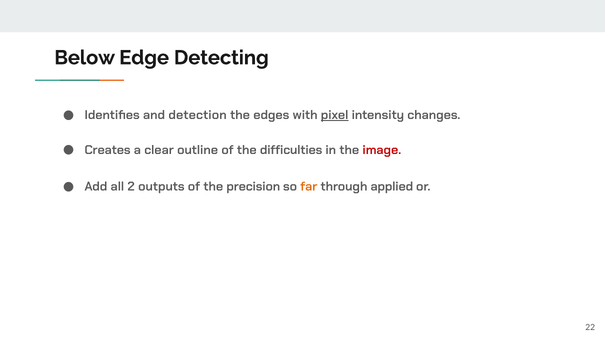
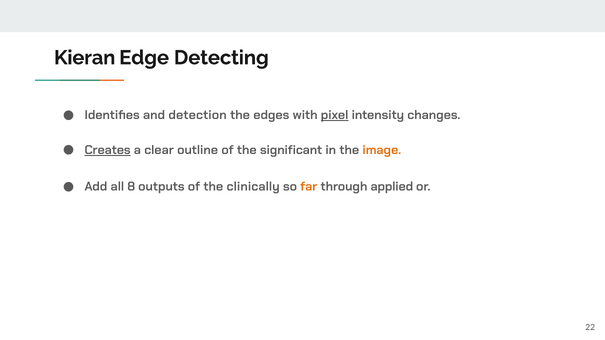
Below: Below -> Kieran
Creates underline: none -> present
difficulties: difficulties -> significant
image colour: red -> orange
2: 2 -> 8
precision: precision -> clinically
